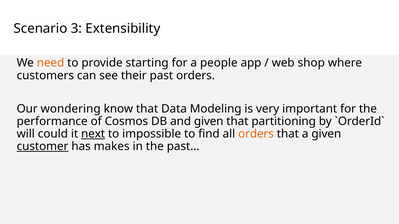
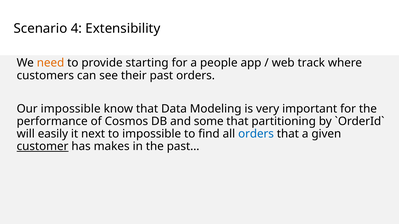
3: 3 -> 4
shop: shop -> track
Our wondering: wondering -> impossible
and given: given -> some
could: could -> easily
next underline: present -> none
orders at (256, 134) colour: orange -> blue
